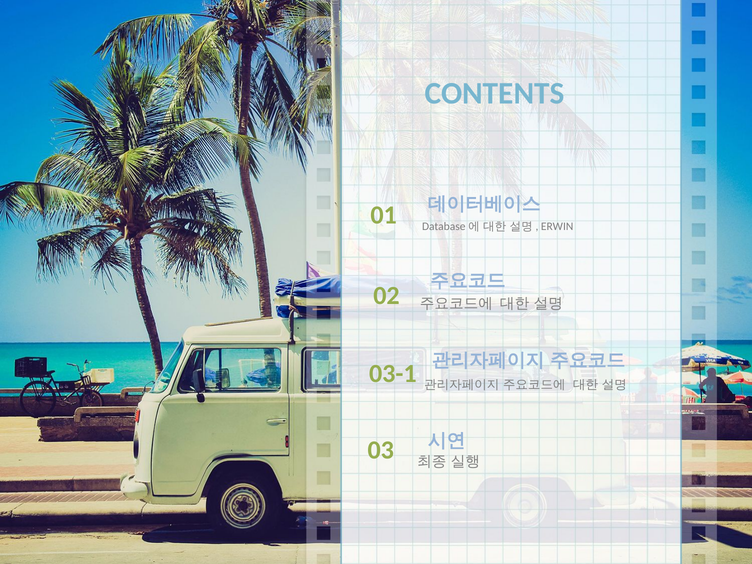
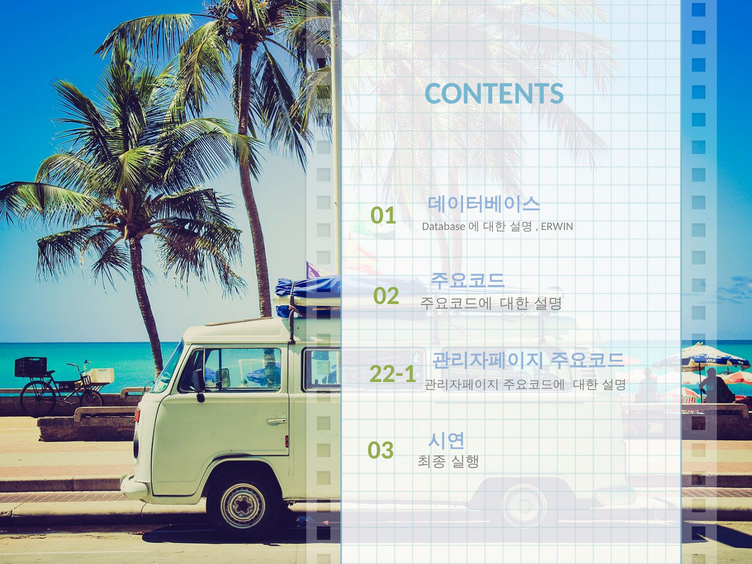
03-1: 03-1 -> 22-1
